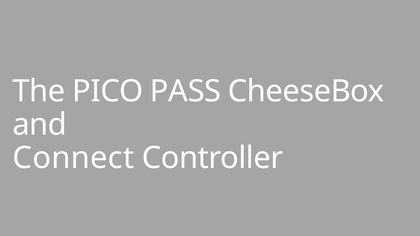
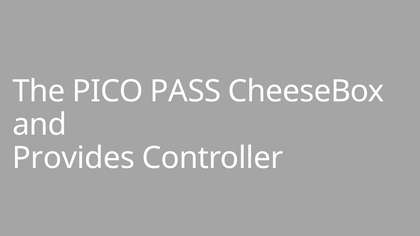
Connect: Connect -> Provides
